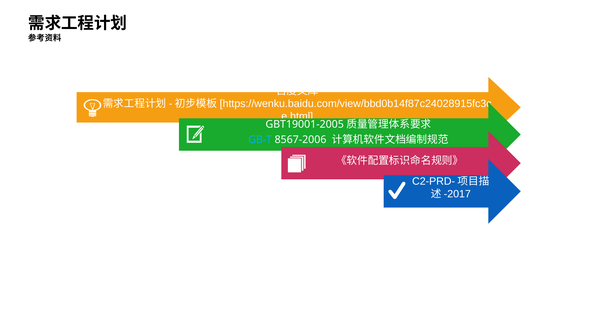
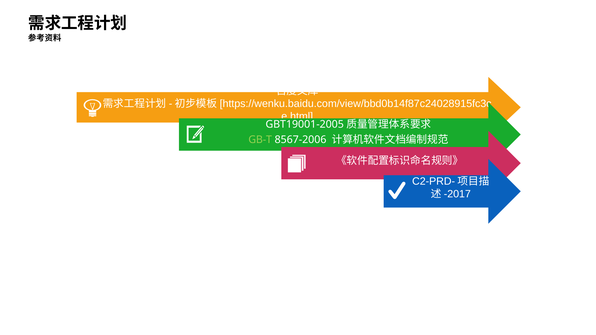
GB-T colour: light blue -> light green
